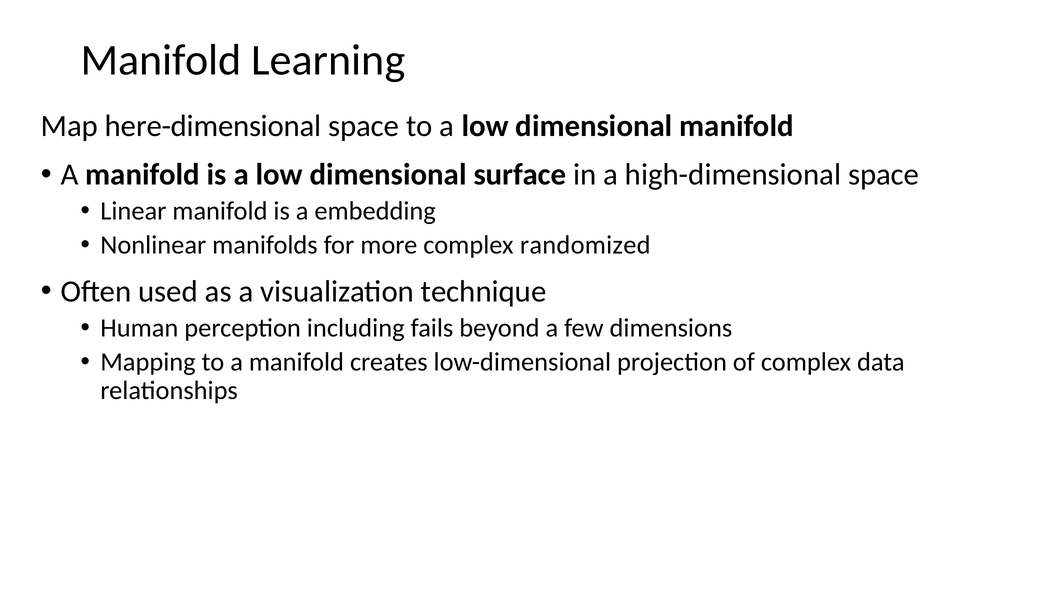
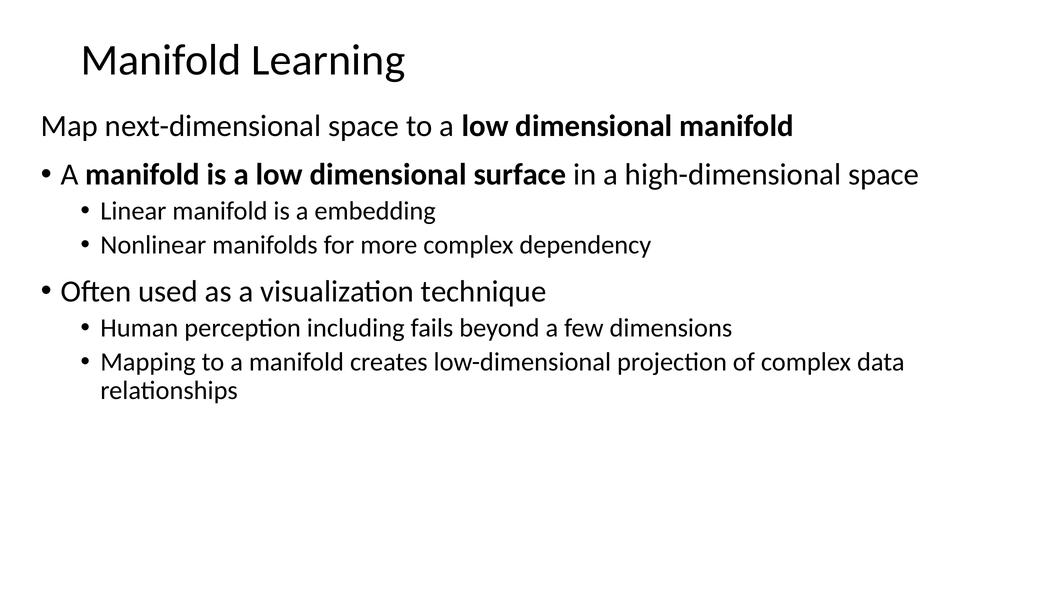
here-dimensional: here-dimensional -> next-dimensional
randomized: randomized -> dependency
